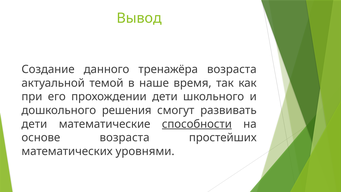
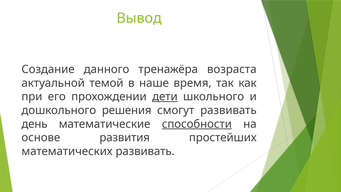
дети at (165, 97) underline: none -> present
дети at (34, 124): дети -> день
основе возраста: возраста -> развития
математических уровнями: уровнями -> развивать
